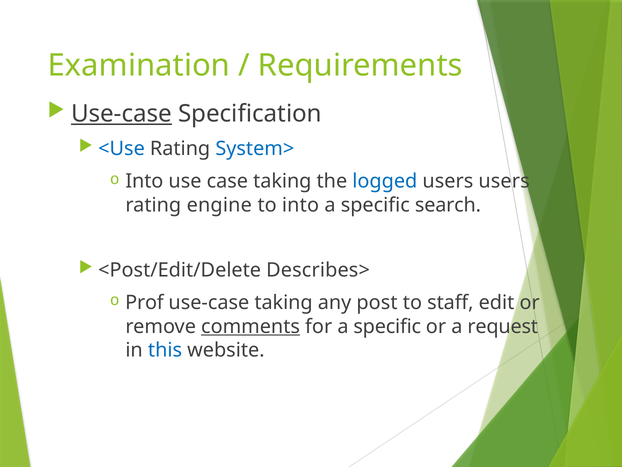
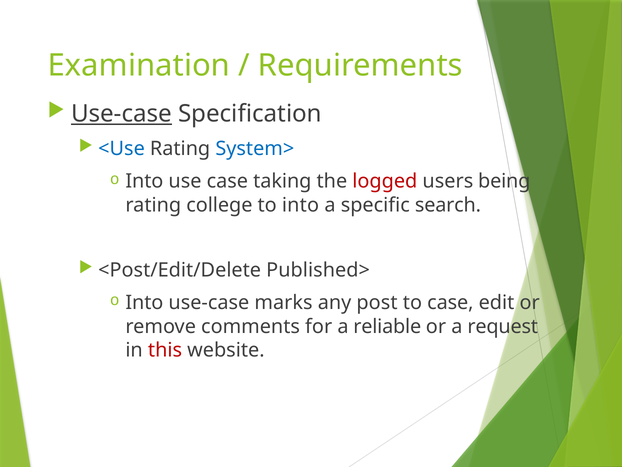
logged colour: blue -> red
users users: users -> being
engine: engine -> college
Describes>: Describes> -> Published>
Prof at (144, 302): Prof -> Into
use-case taking: taking -> marks
to staff: staff -> case
comments underline: present -> none
for a specific: specific -> reliable
this colour: blue -> red
